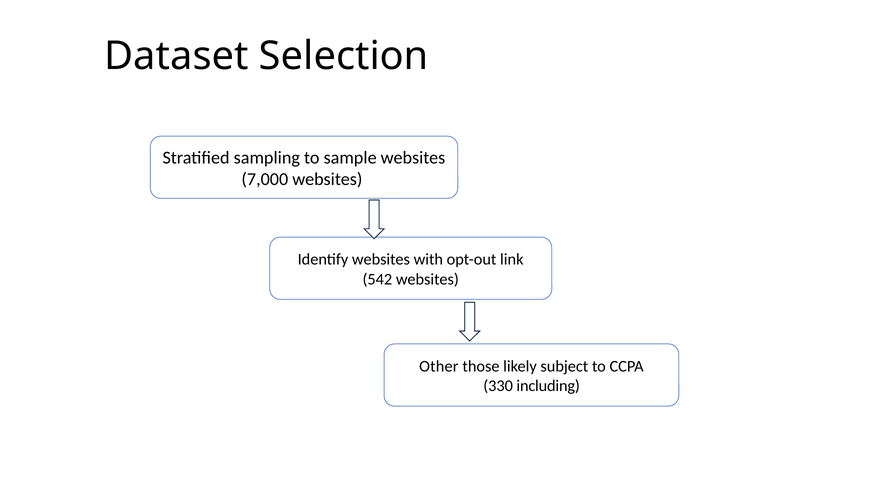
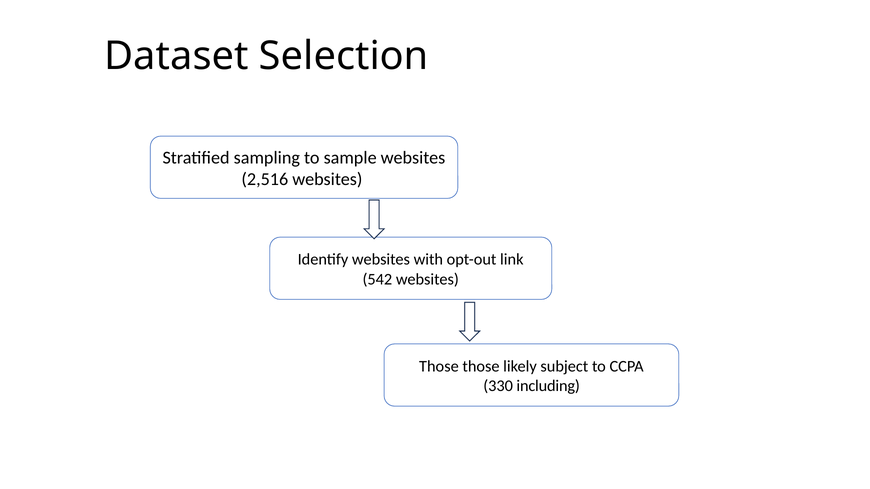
7,000: 7,000 -> 2,516
Other at (439, 367): Other -> Those
